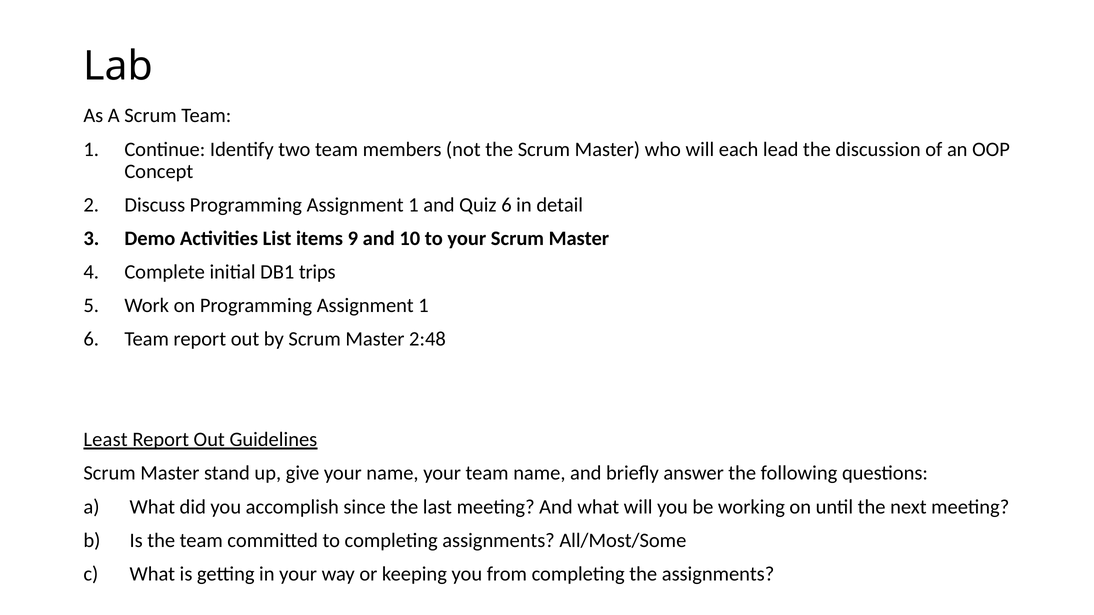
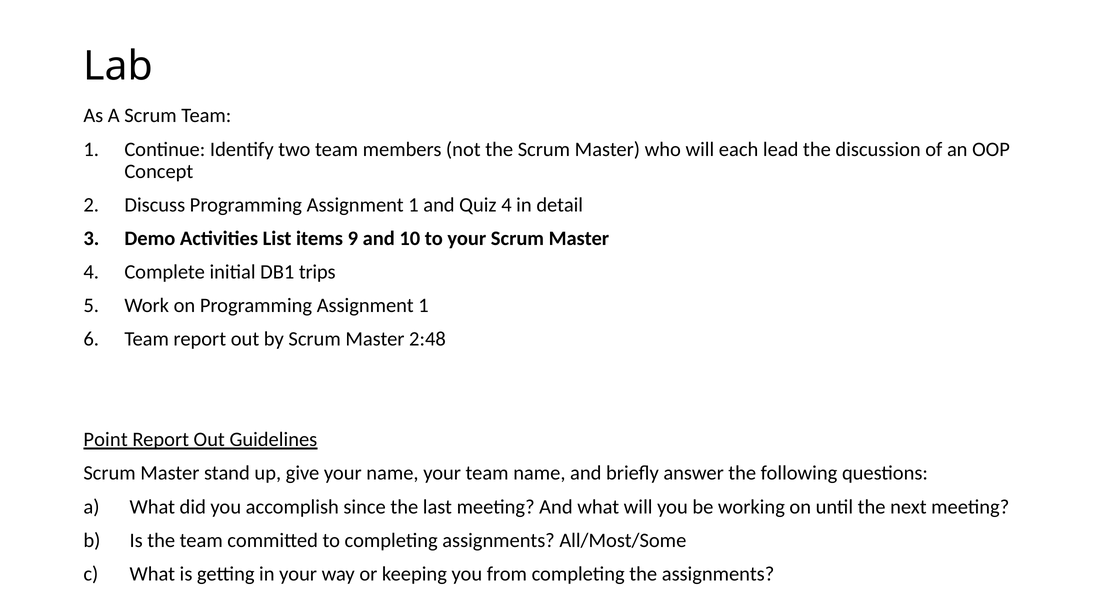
Quiz 6: 6 -> 4
Least: Least -> Point
